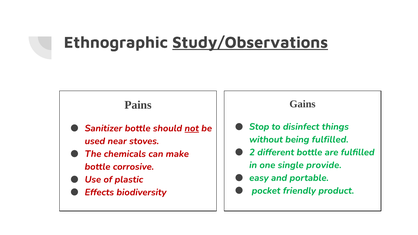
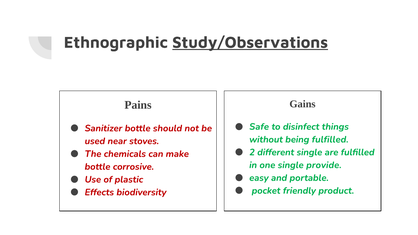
Stop: Stop -> Safe
not underline: present -> none
different bottle: bottle -> single
